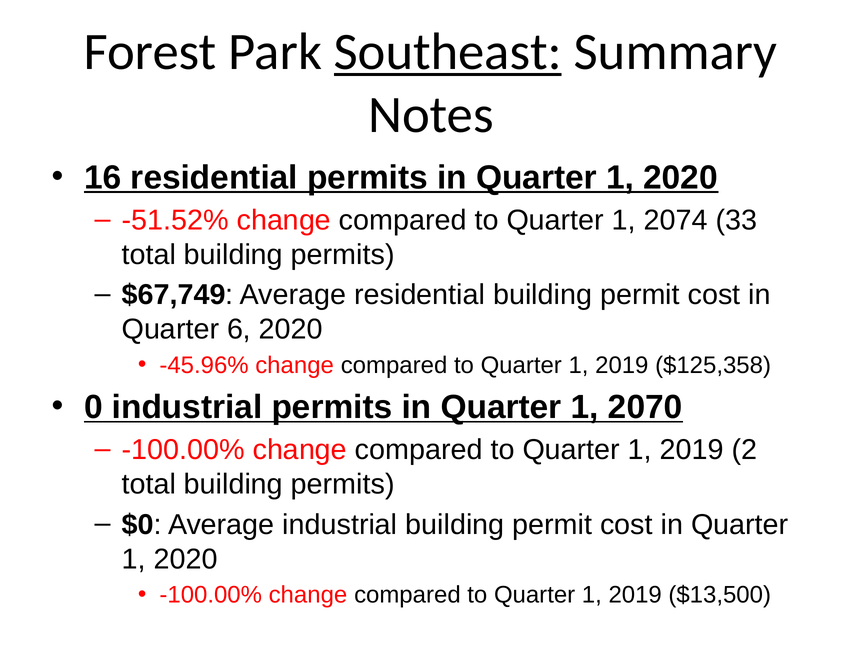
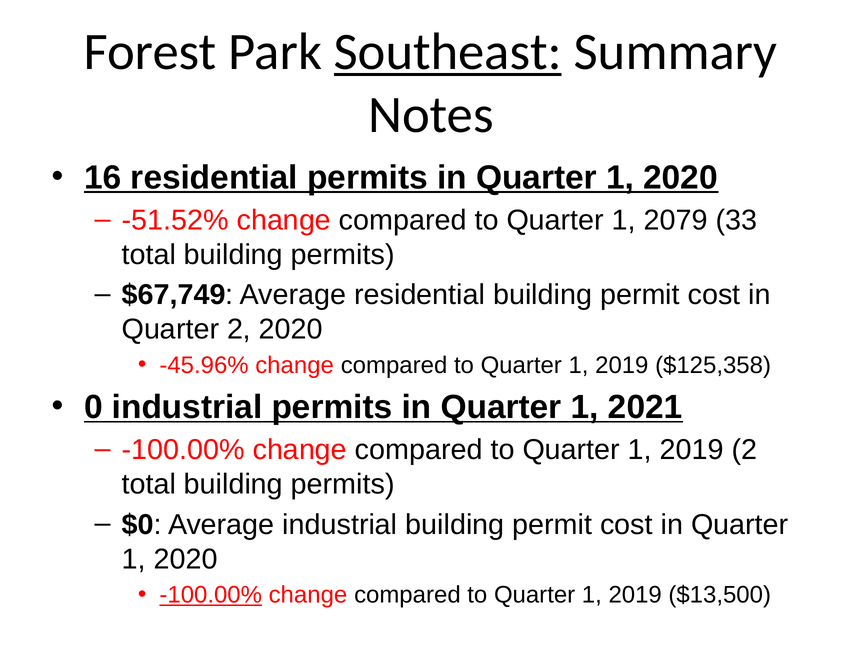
2074: 2074 -> 2079
Quarter 6: 6 -> 2
2070: 2070 -> 2021
-100.00% at (211, 596) underline: none -> present
